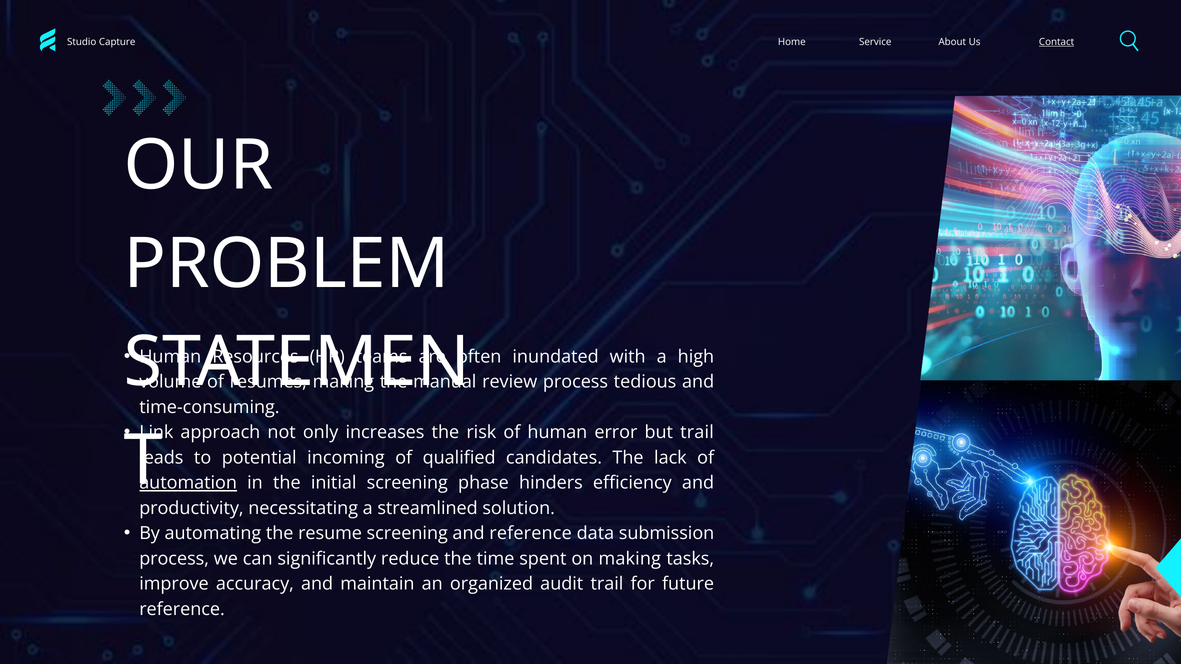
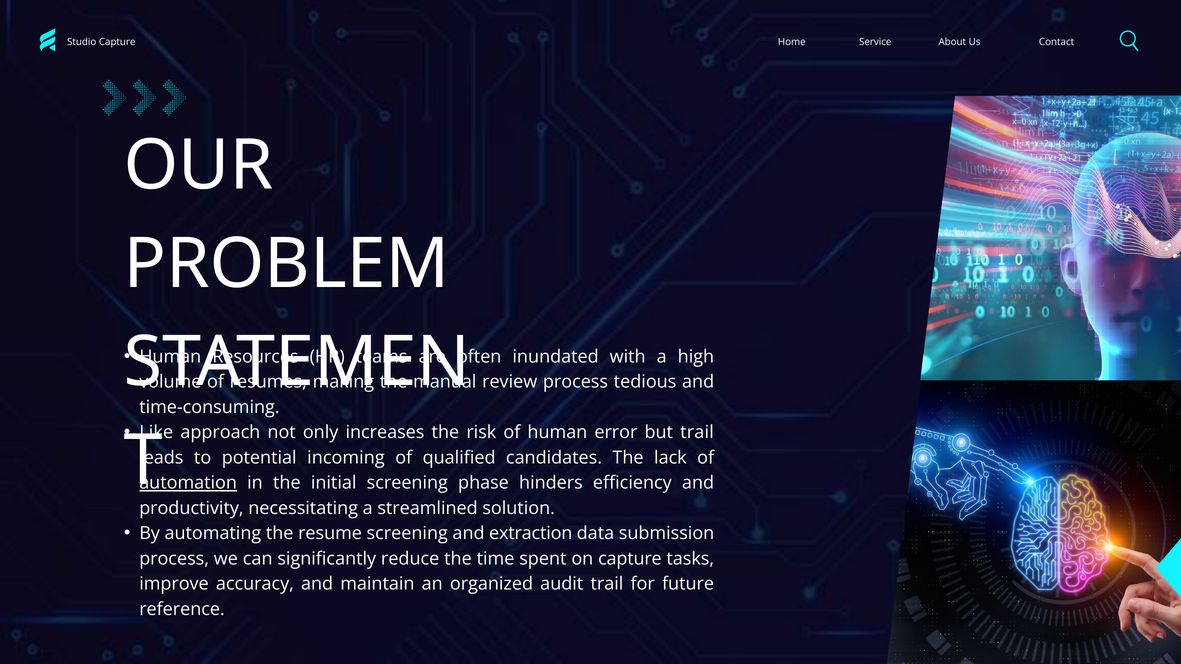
Contact underline: present -> none
Link: Link -> Like
and reference: reference -> extraction
on making: making -> capture
